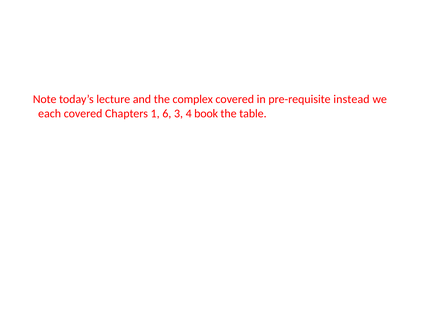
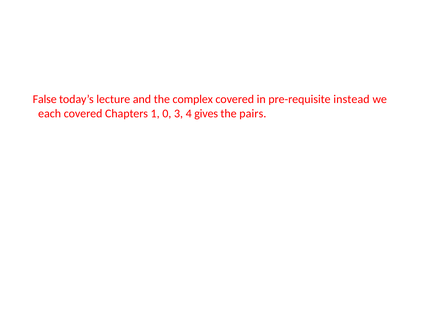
Note: Note -> False
6: 6 -> 0
book: book -> gives
table: table -> pairs
